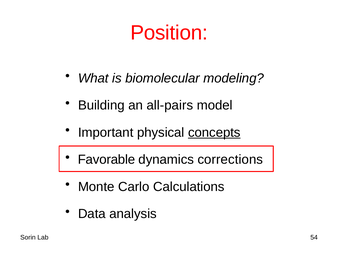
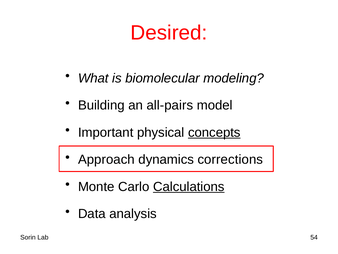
Position: Position -> Desired
Favorable: Favorable -> Approach
Calculations underline: none -> present
